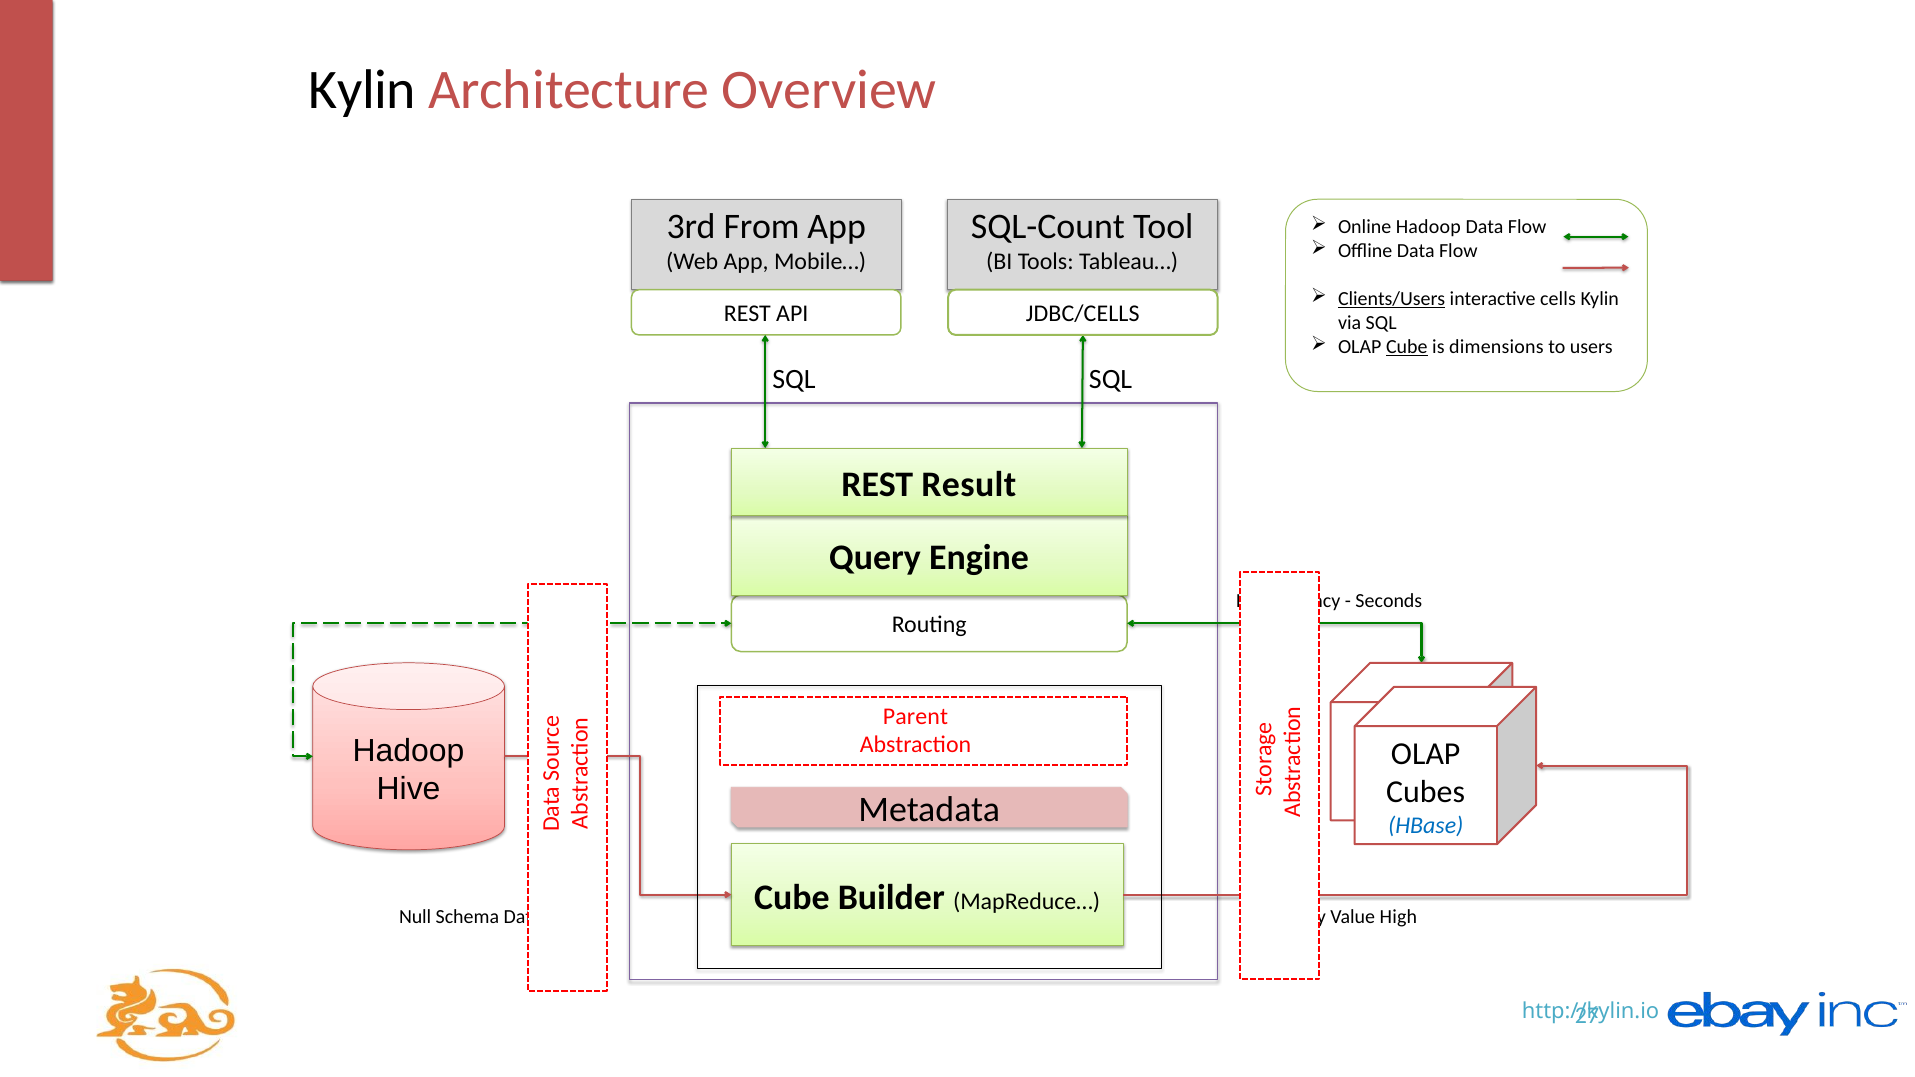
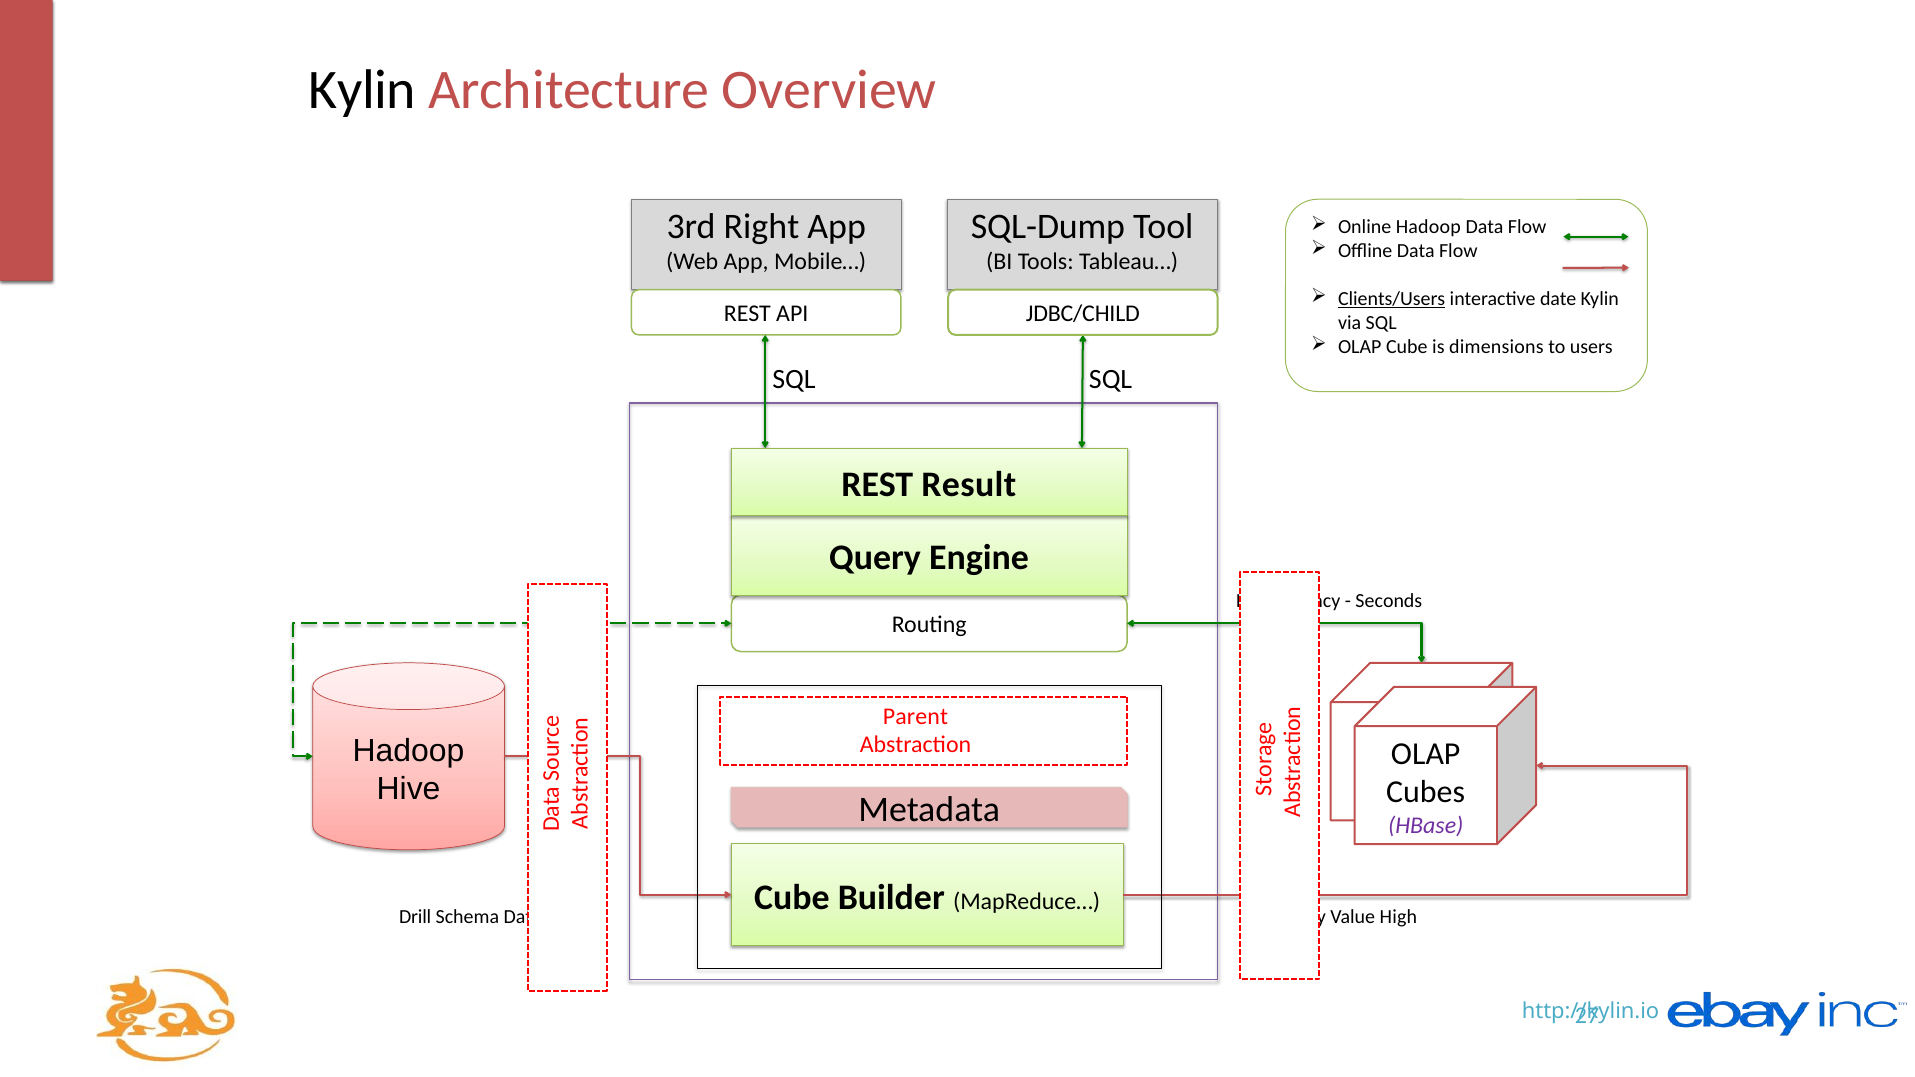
From: From -> Right
SQL-Count: SQL-Count -> SQL-Dump
cells: cells -> date
JDBC/CELLS: JDBC/CELLS -> JDBC/CHILD
Cube at (1407, 347) underline: present -> none
HBase colour: blue -> purple
Null: Null -> Drill
